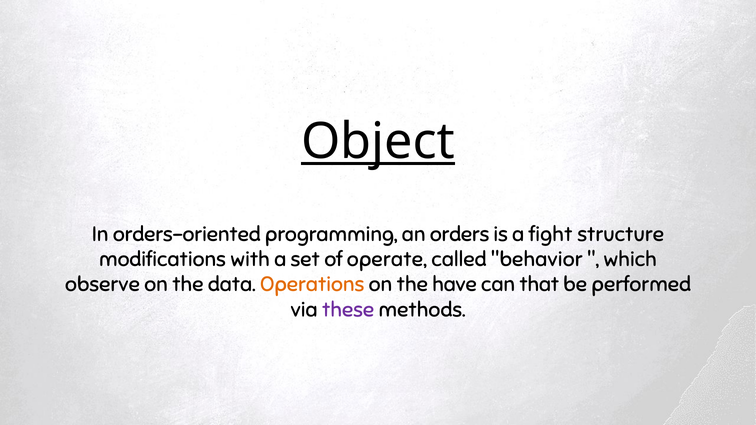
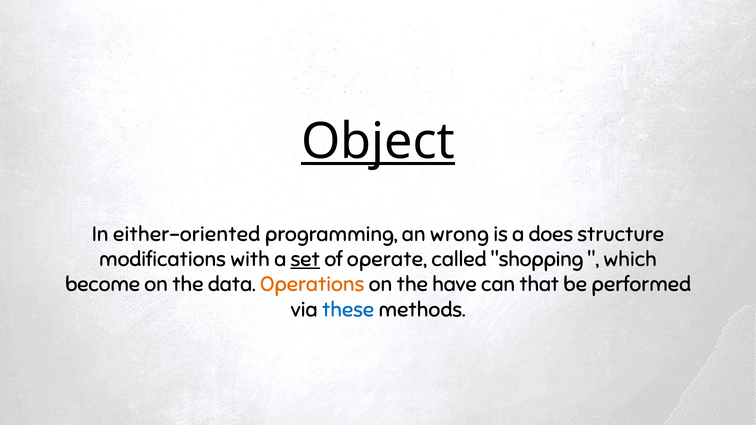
orders-oriented: orders-oriented -> either-oriented
orders: orders -> wrong
fight: fight -> does
set underline: none -> present
behavior: behavior -> shopping
observe: observe -> become
these colour: purple -> blue
